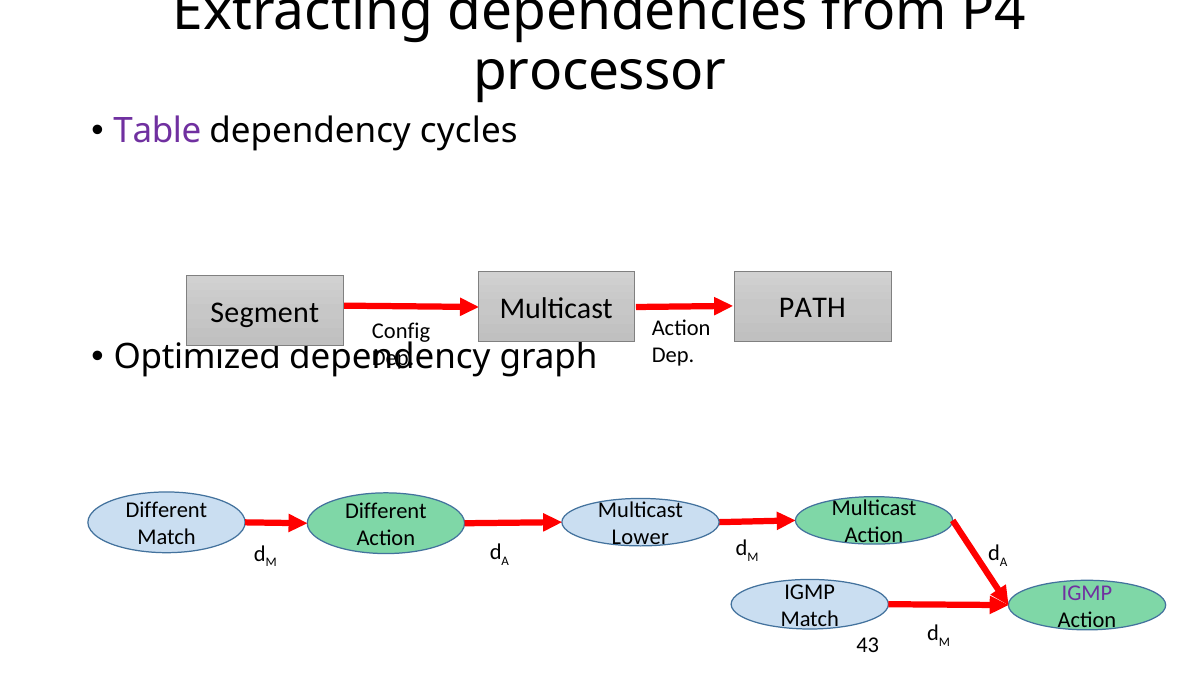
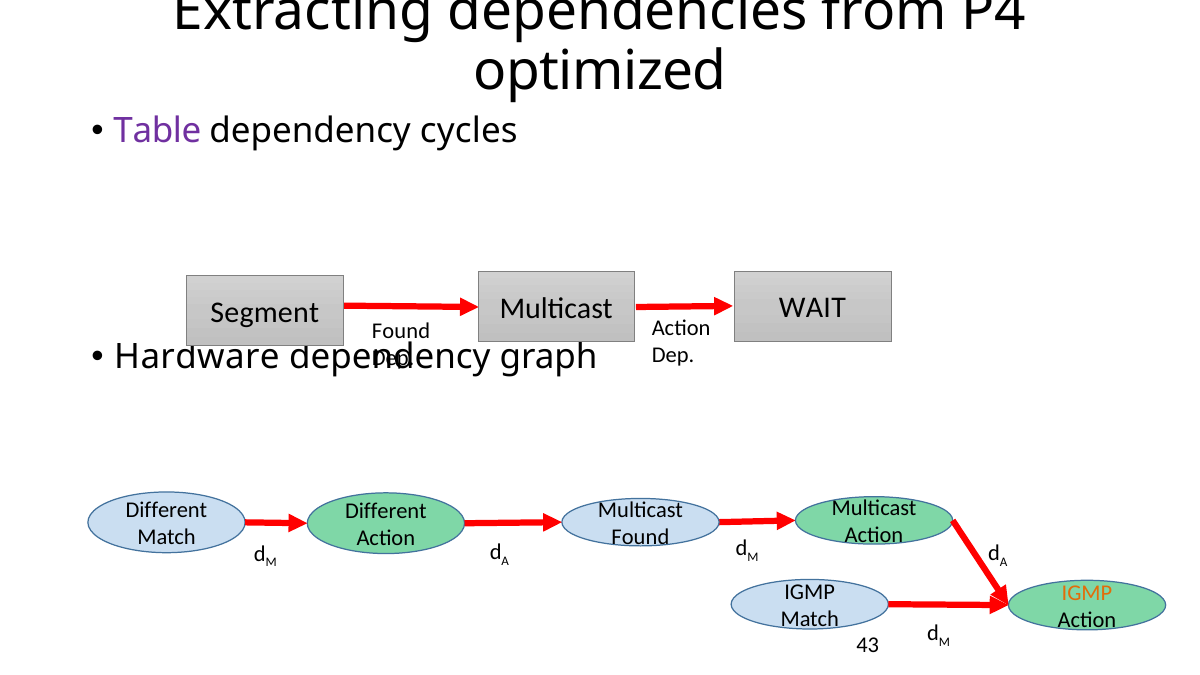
processor: processor -> optimized
PATH: PATH -> WAIT
Config at (401, 331): Config -> Found
Optimized: Optimized -> Hardware
Lower at (640, 537): Lower -> Found
IGMP at (1087, 593) colour: purple -> orange
